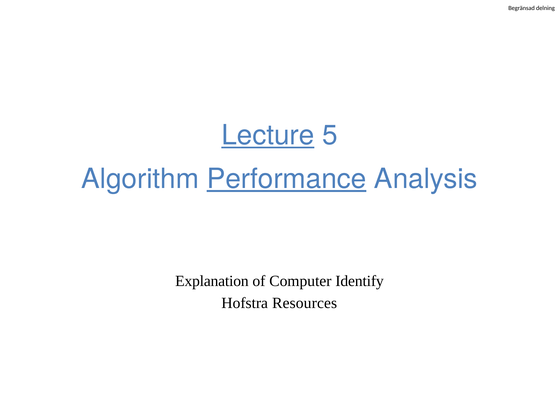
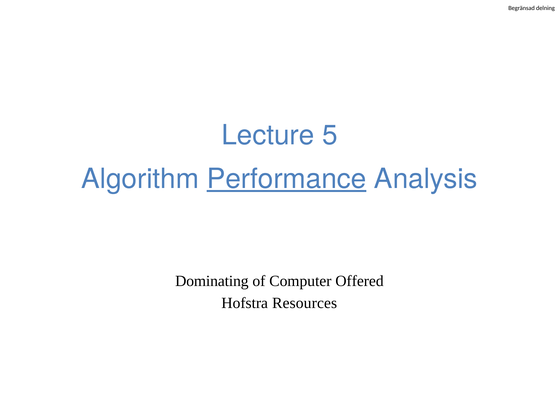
Lecture underline: present -> none
Explanation: Explanation -> Dominating
Identify: Identify -> Offered
